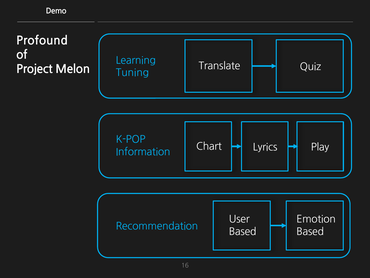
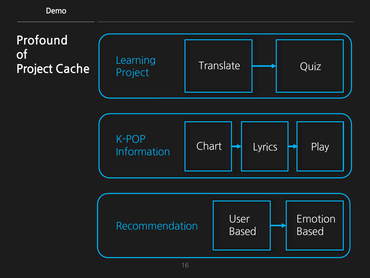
Melon: Melon -> Cache
Tuning at (132, 73): Tuning -> Project
